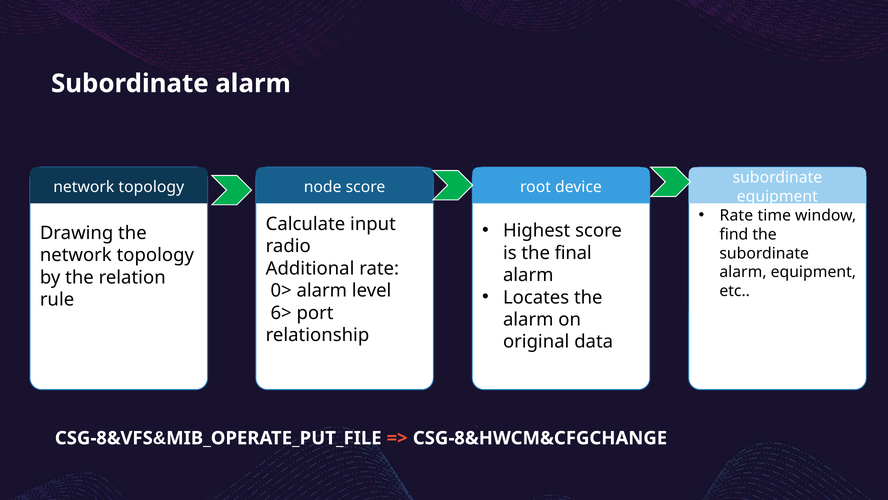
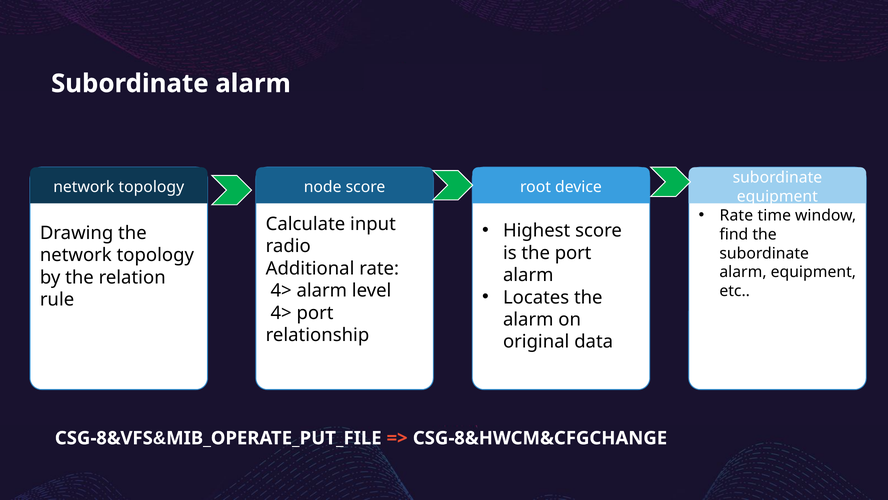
the final: final -> port
0> at (281, 290): 0> -> 4>
6> at (281, 313): 6> -> 4>
